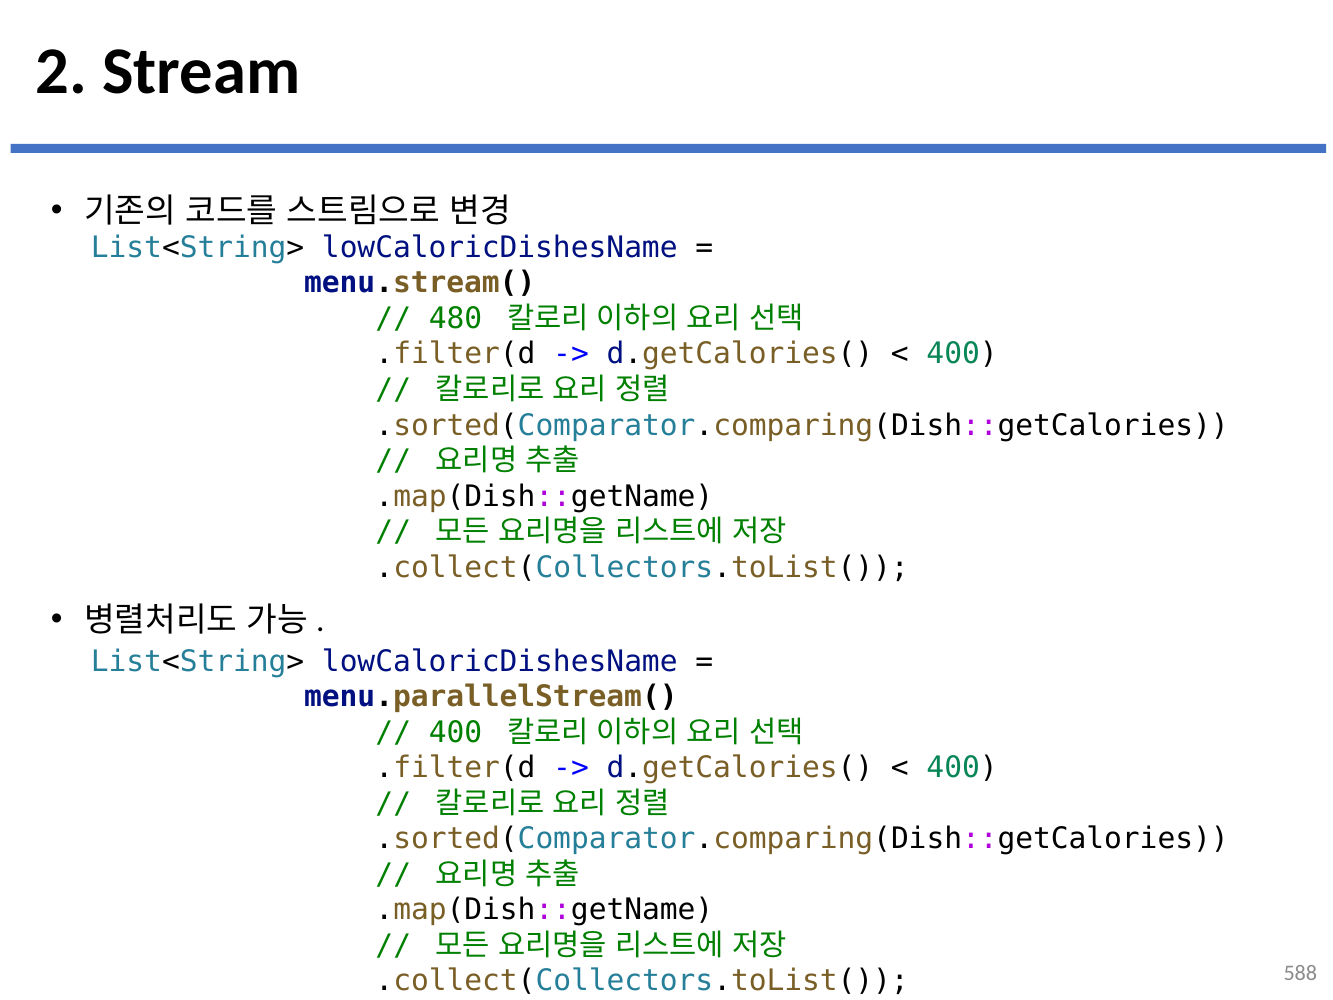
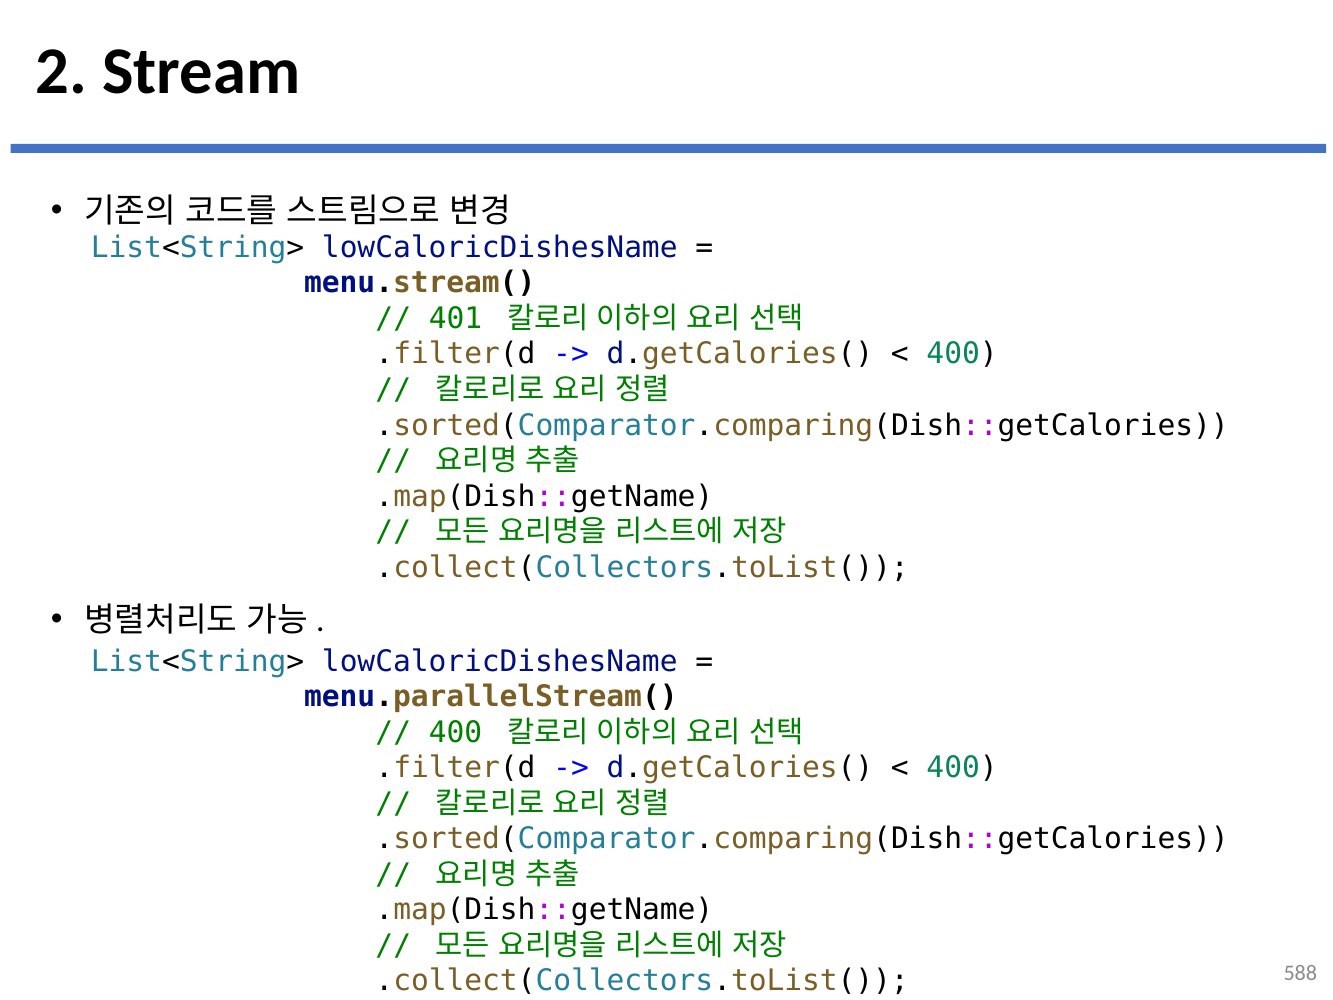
480: 480 -> 401
